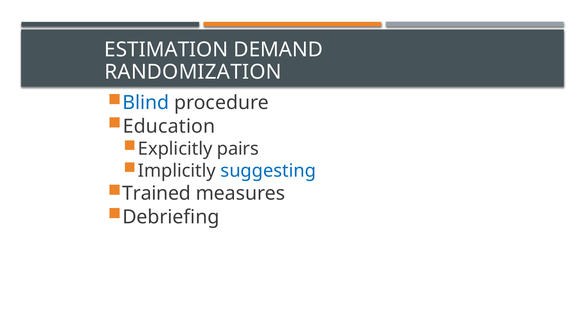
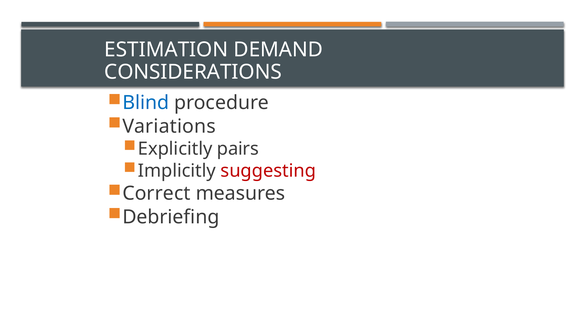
RANDOMIZATION: RANDOMIZATION -> CONSIDERATIONS
Education: Education -> Variations
suggesting colour: blue -> red
Trained: Trained -> Correct
